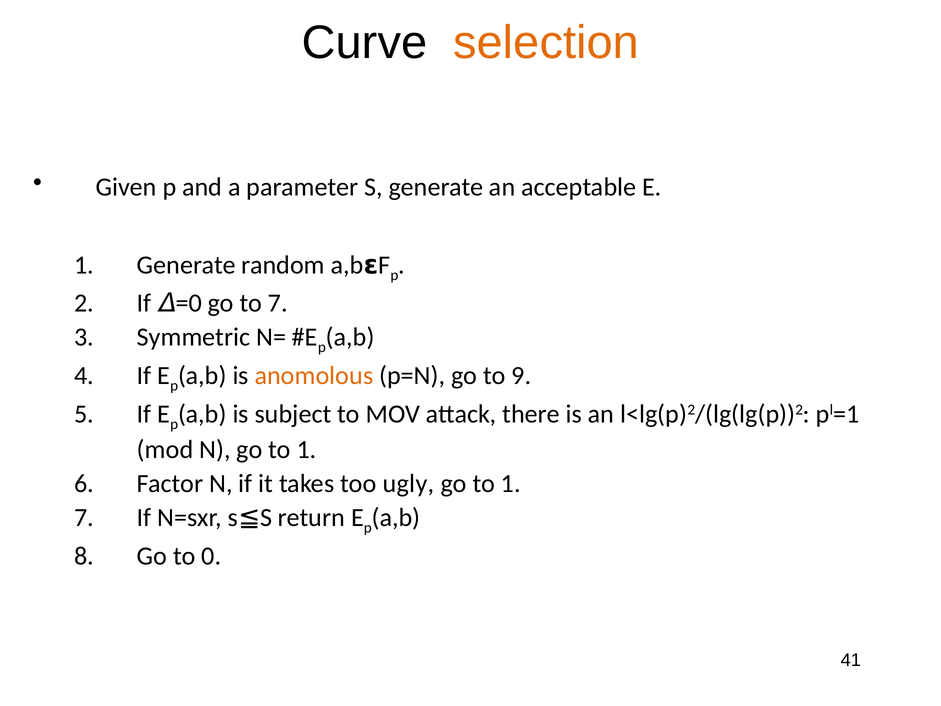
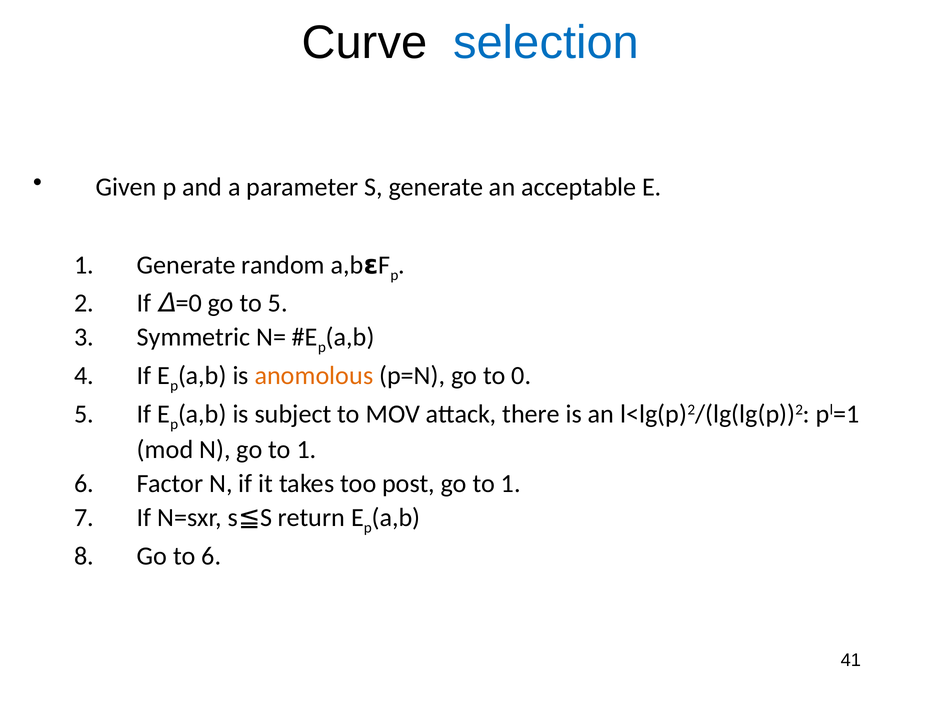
selection colour: orange -> blue
to 7: 7 -> 5
9: 9 -> 0
ugly: ugly -> post
to 0: 0 -> 6
